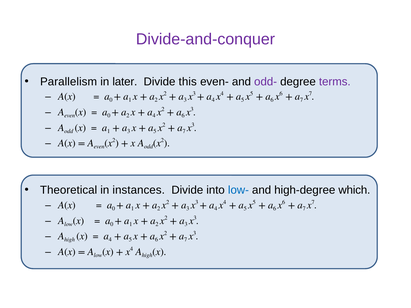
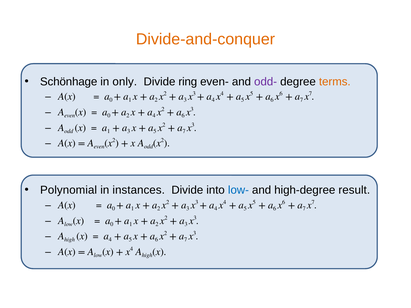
Divide-and-conquer colour: purple -> orange
Parallelism: Parallelism -> Schönhage
later: later -> only
this: this -> ring
terms colour: purple -> orange
Theoretical: Theoretical -> Polynomial
which: which -> result
